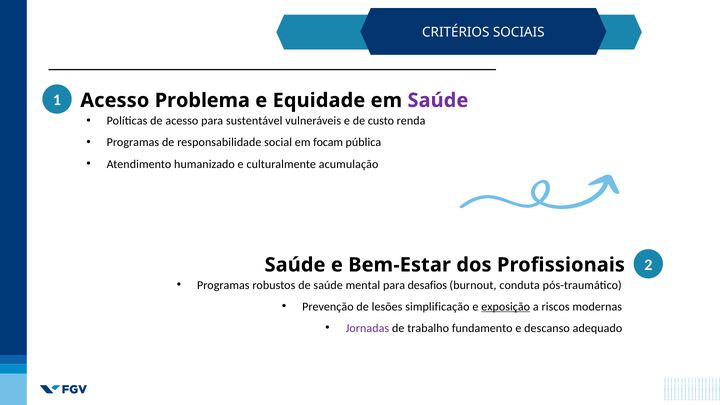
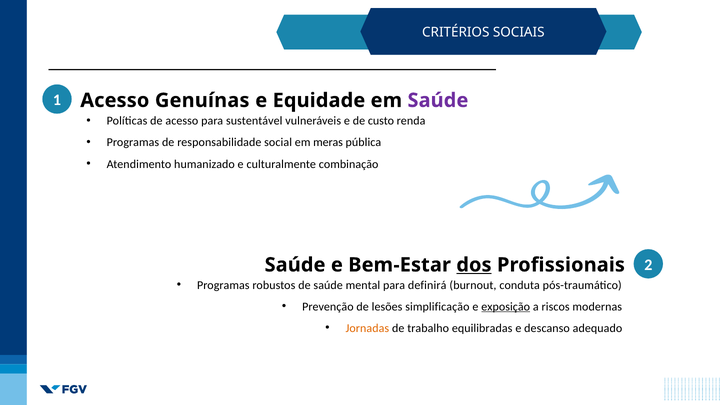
Problema: Problema -> Genuínas
focam: focam -> meras
acumulação: acumulação -> combinação
dos underline: none -> present
desafios: desafios -> definirá
Jornadas colour: purple -> orange
fundamento: fundamento -> equilibradas
